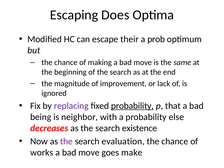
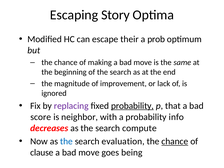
Does: Does -> Story
being: being -> score
else: else -> info
existence: existence -> compute
the at (66, 141) colour: purple -> blue
chance at (175, 141) underline: none -> present
works: works -> clause
make: make -> being
